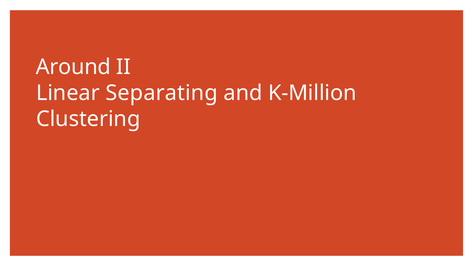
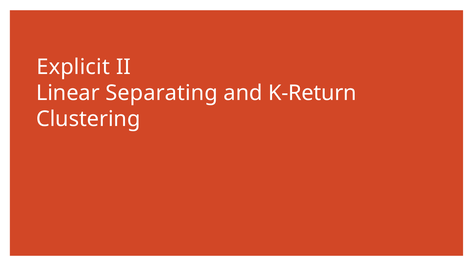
Around: Around -> Explicit
K-Million: K-Million -> K-Return
